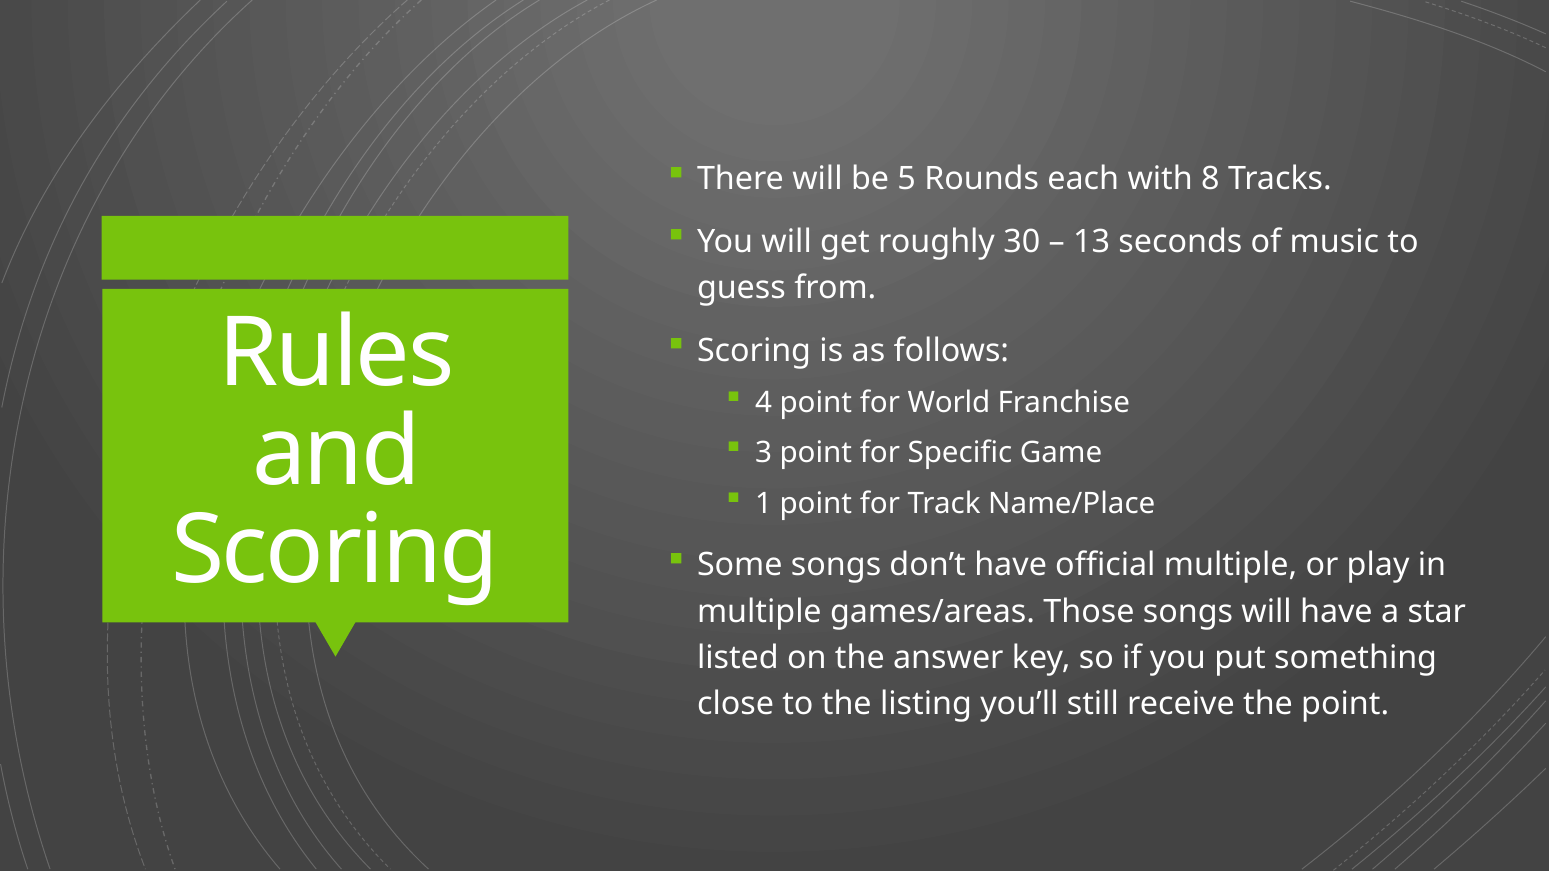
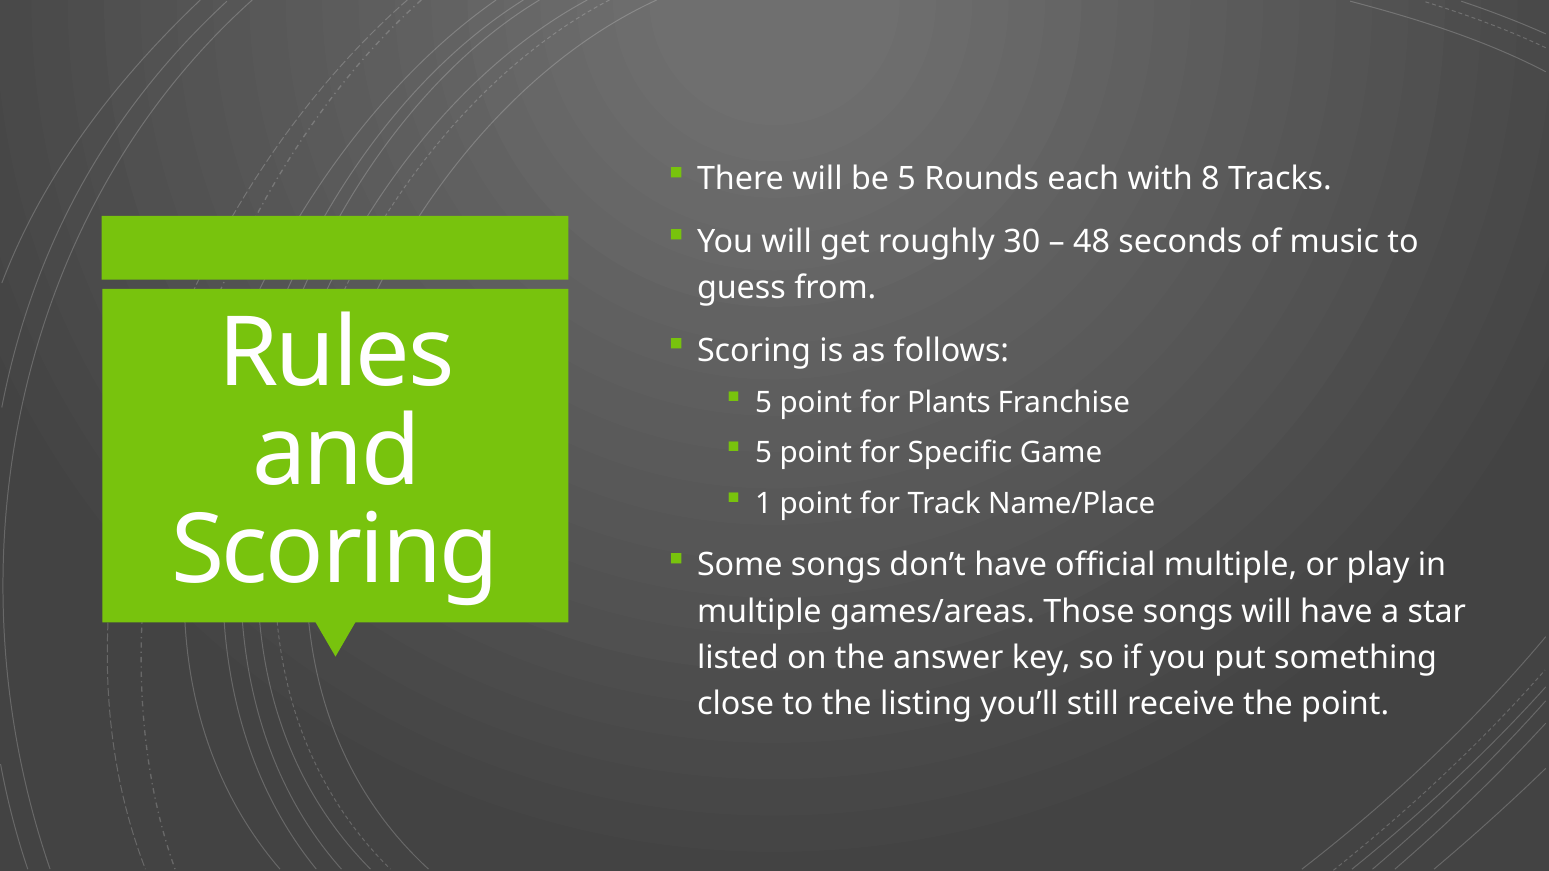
13: 13 -> 48
4 at (764, 403): 4 -> 5
World: World -> Plants
3 at (764, 453): 3 -> 5
